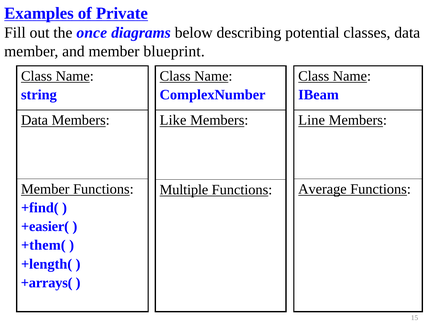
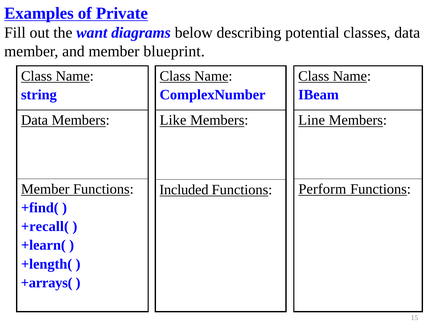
once: once -> want
Average: Average -> Perform
Multiple: Multiple -> Included
+easier(: +easier( -> +recall(
+them(: +them( -> +learn(
